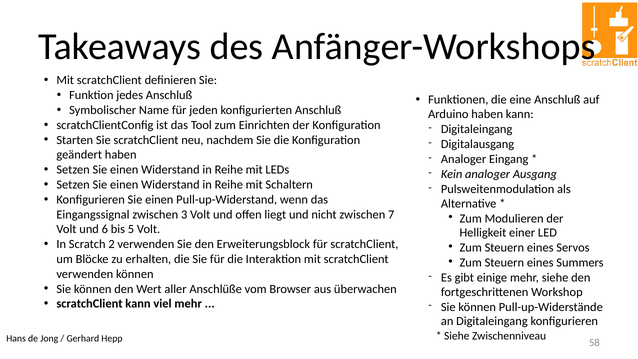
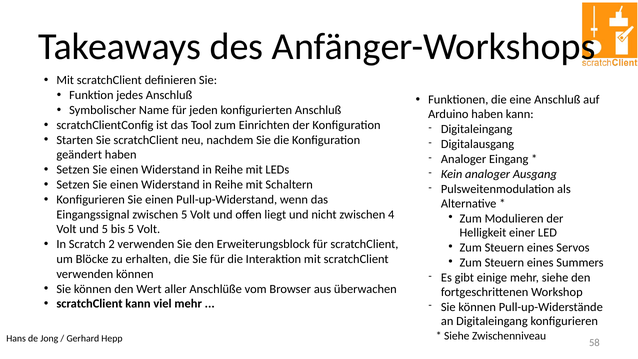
zwischen 3: 3 -> 5
7: 7 -> 4
und 6: 6 -> 5
